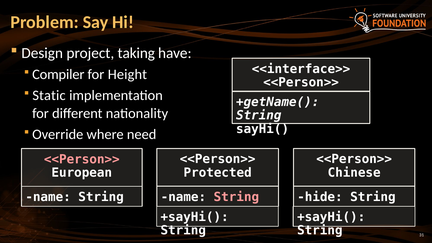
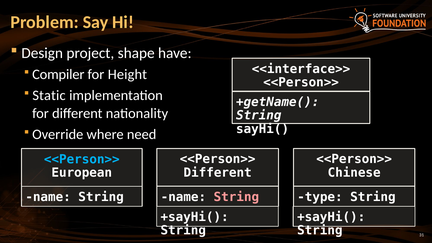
taking: taking -> shape
<<Person>> at (82, 159) colour: pink -> light blue
Protected at (218, 173): Protected -> Different
hide: hide -> type
